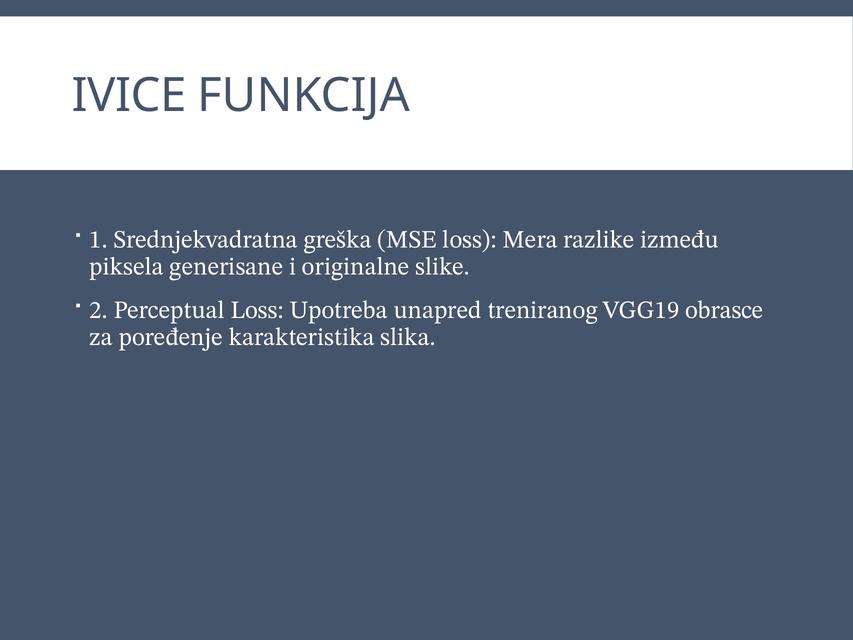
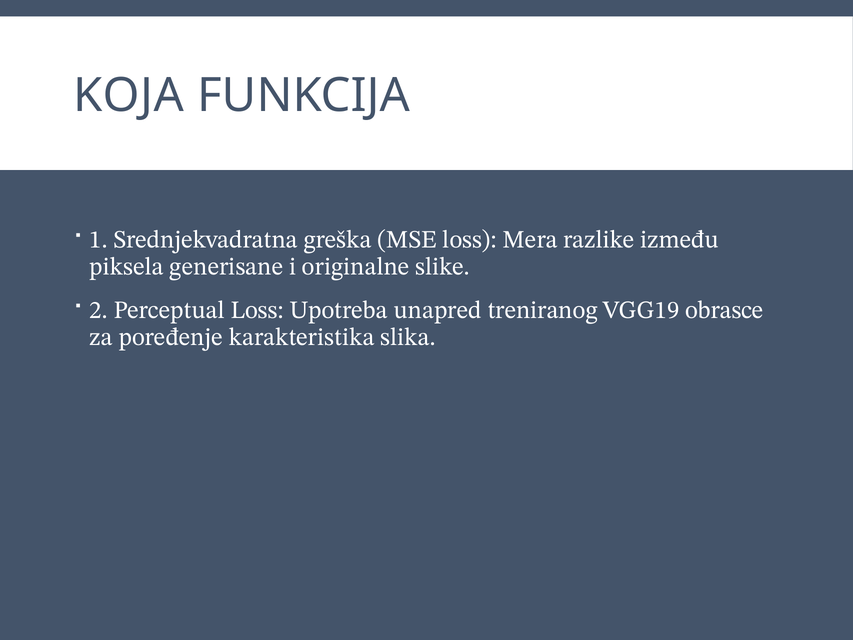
IVICE: IVICE -> KOJA
